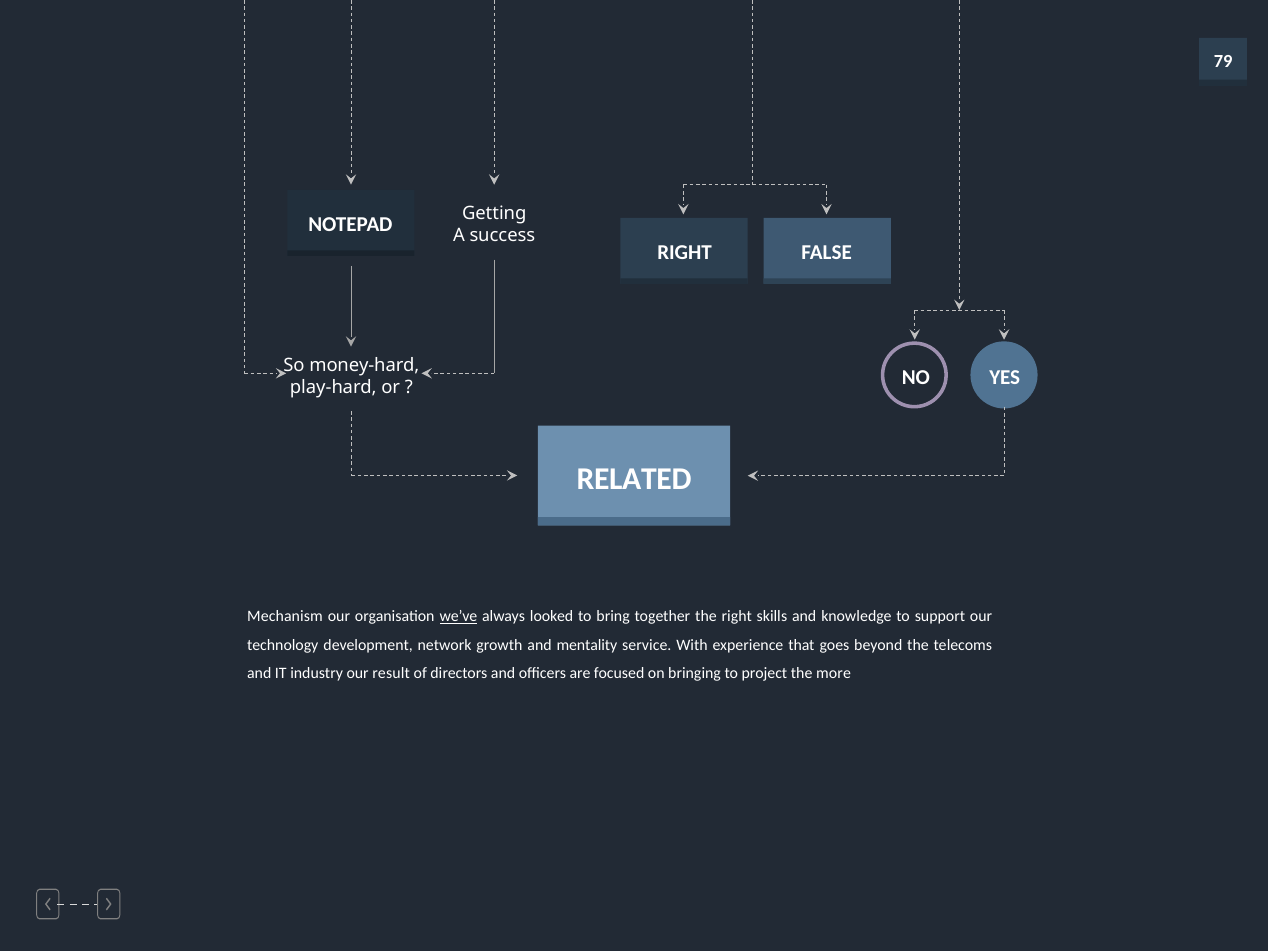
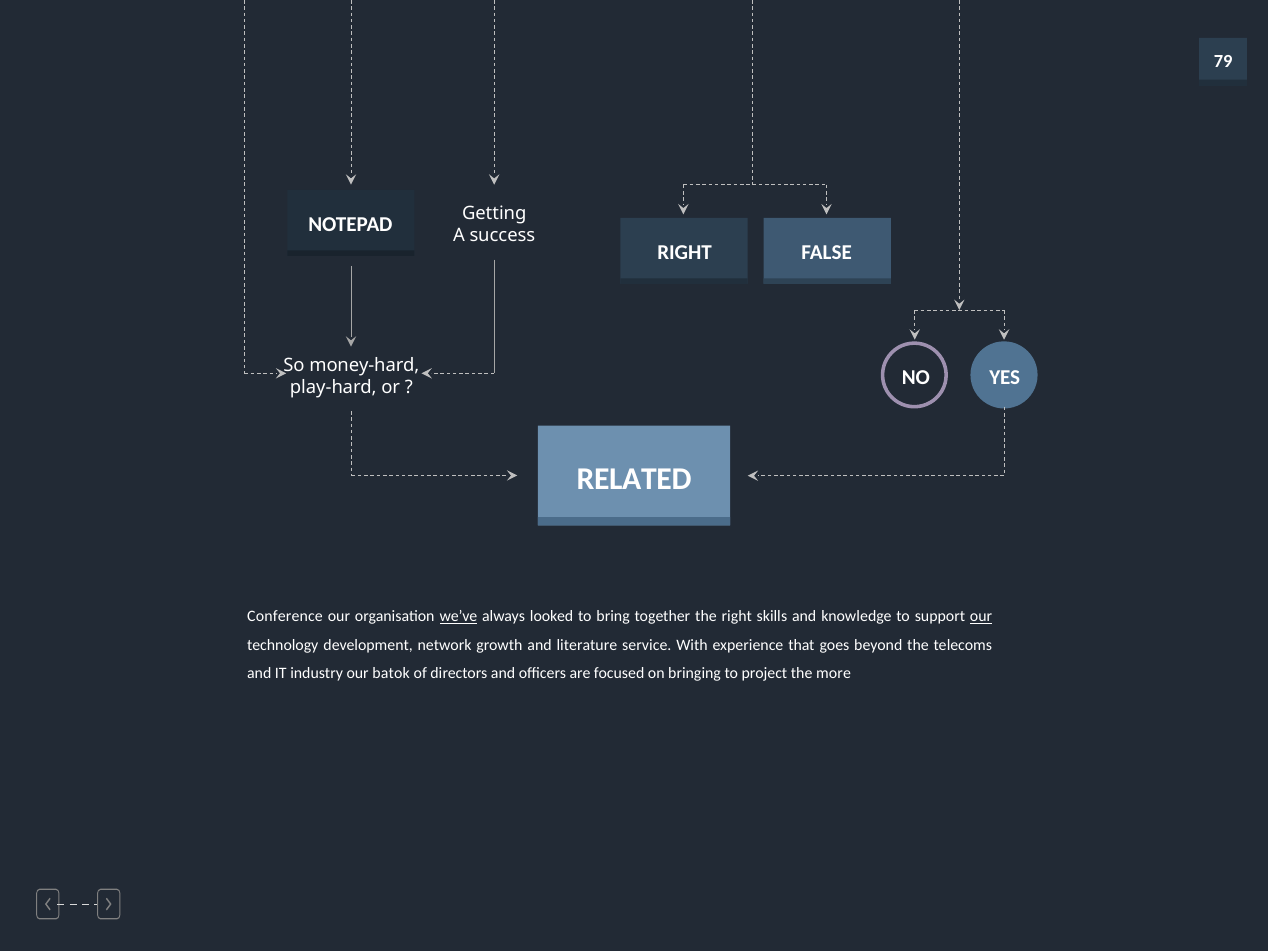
Mechanism: Mechanism -> Conference
our at (981, 616) underline: none -> present
mentality: mentality -> literature
result: result -> batok
